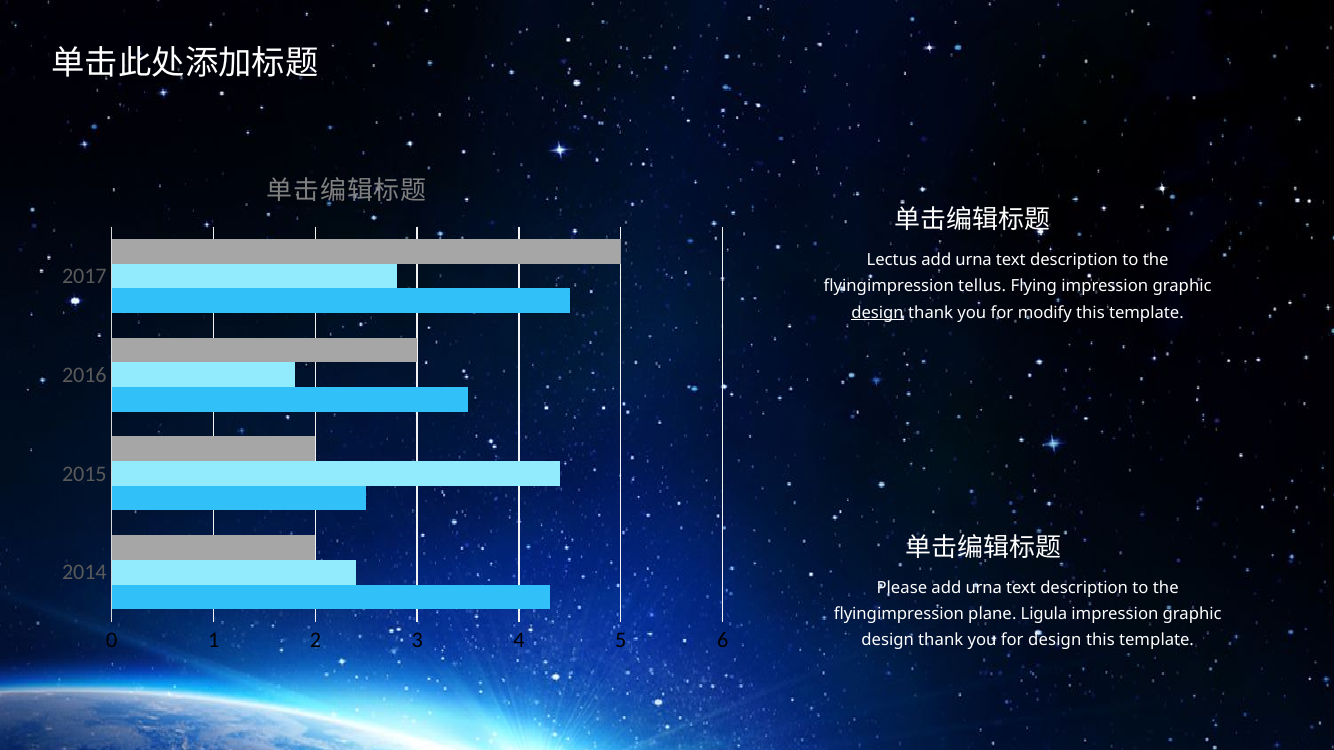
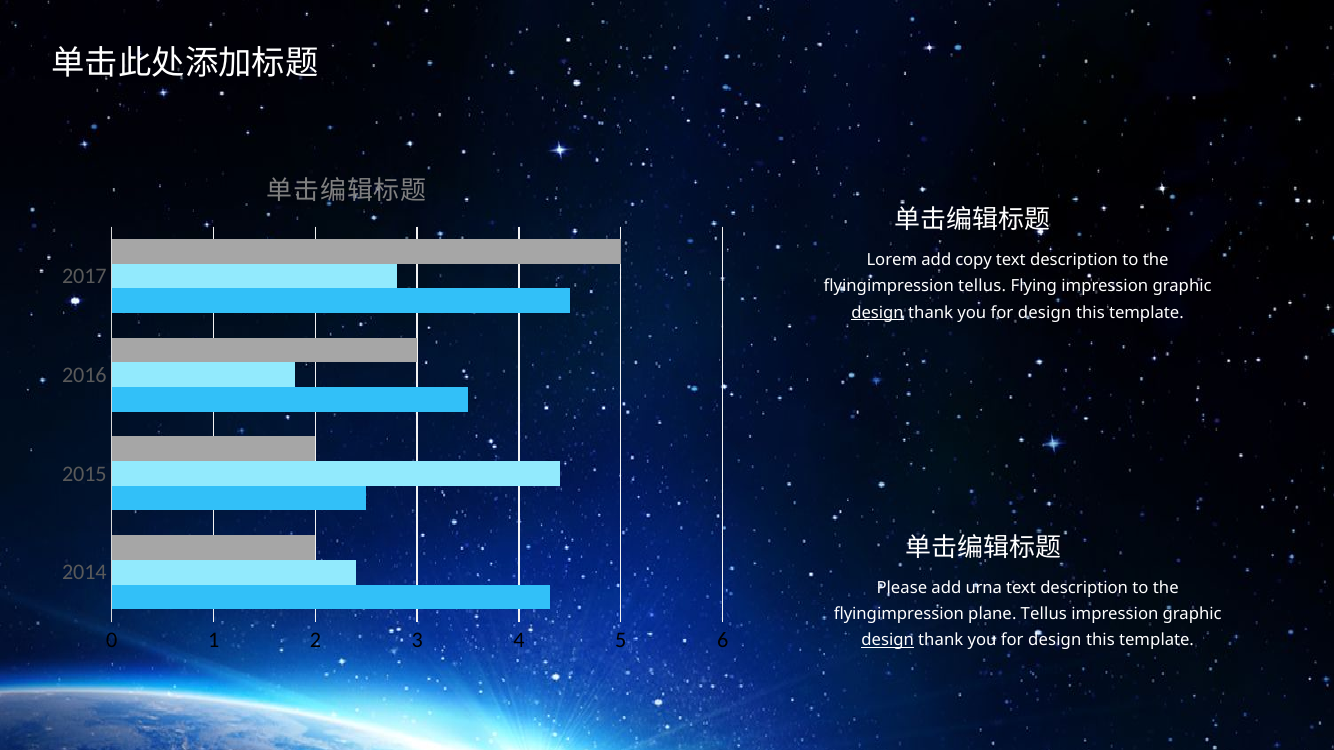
Lectus: Lectus -> Lorem
urna at (974, 261): urna -> copy
modify at (1045, 313): modify -> design
plane Ligula: Ligula -> Tellus
design at (888, 641) underline: none -> present
